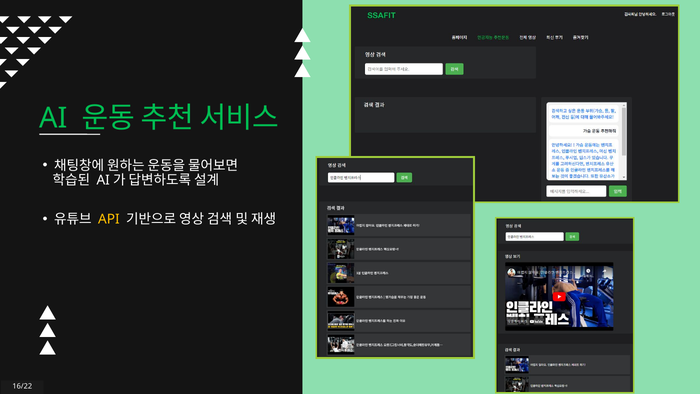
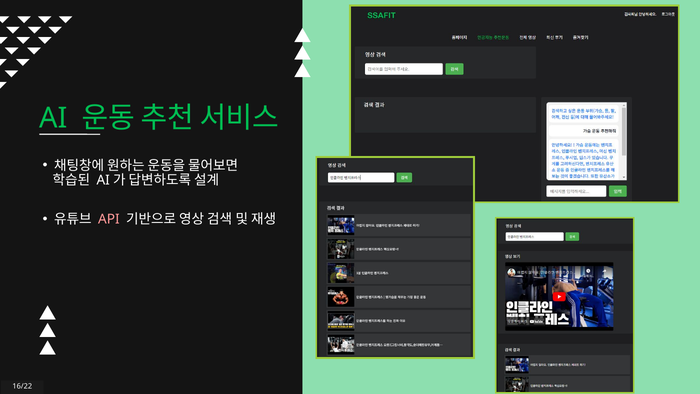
API colour: yellow -> pink
